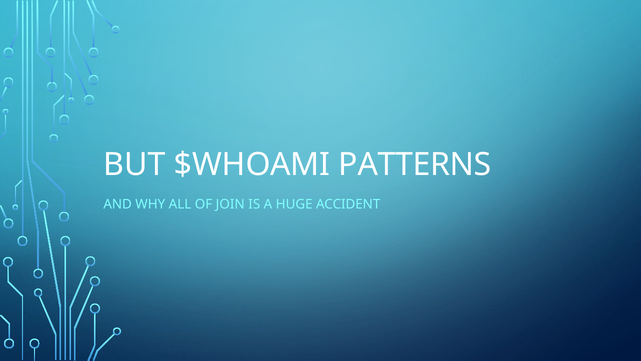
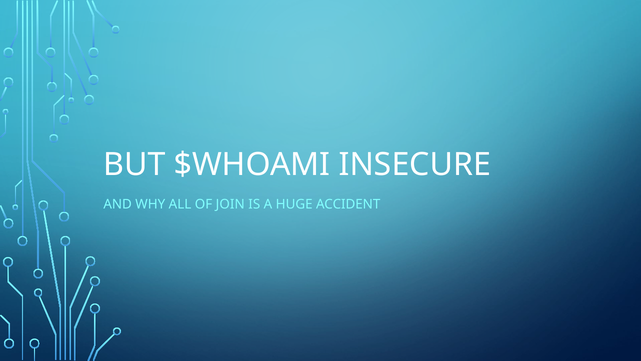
PATTERNS: PATTERNS -> INSECURE
